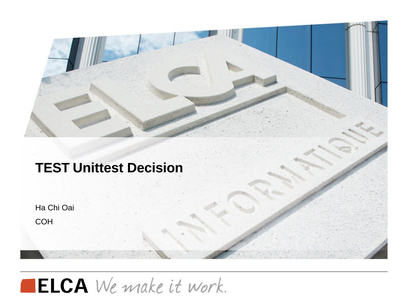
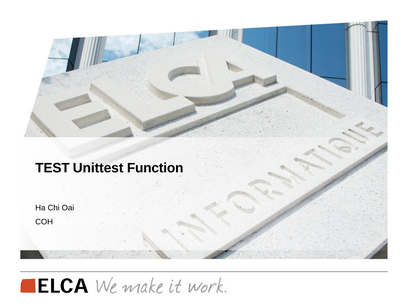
Decision: Decision -> Function
